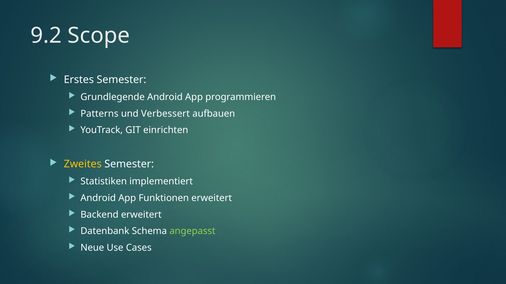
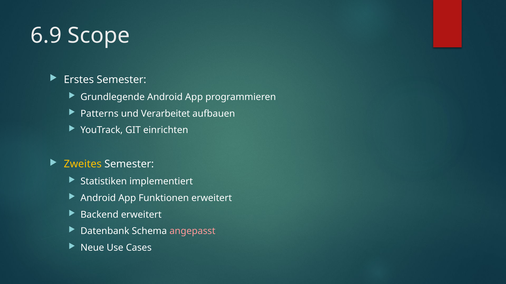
9.2: 9.2 -> 6.9
Verbessert: Verbessert -> Verarbeitet
angepasst colour: light green -> pink
